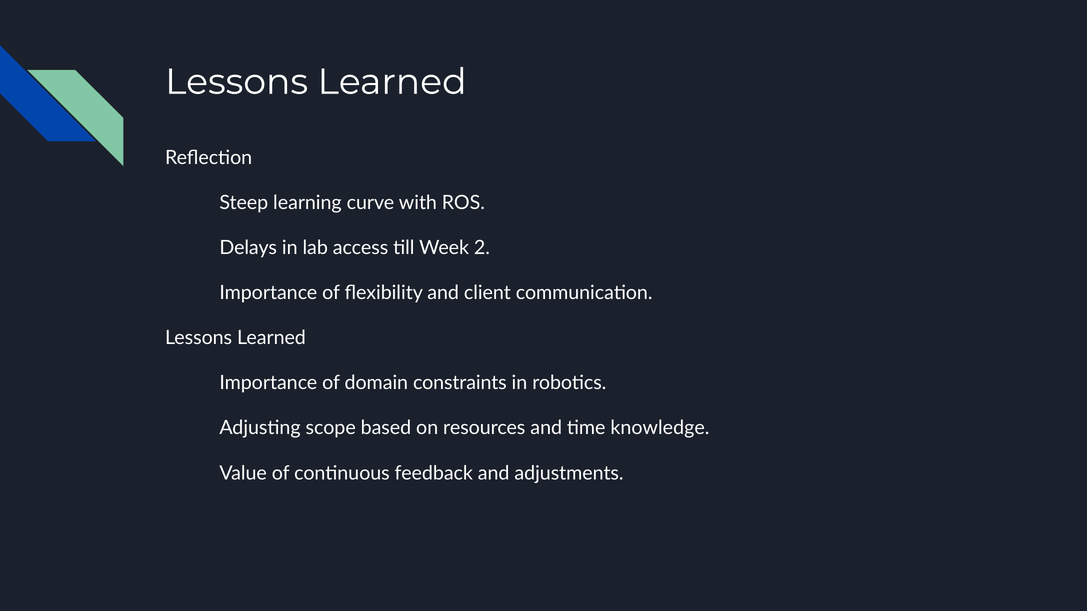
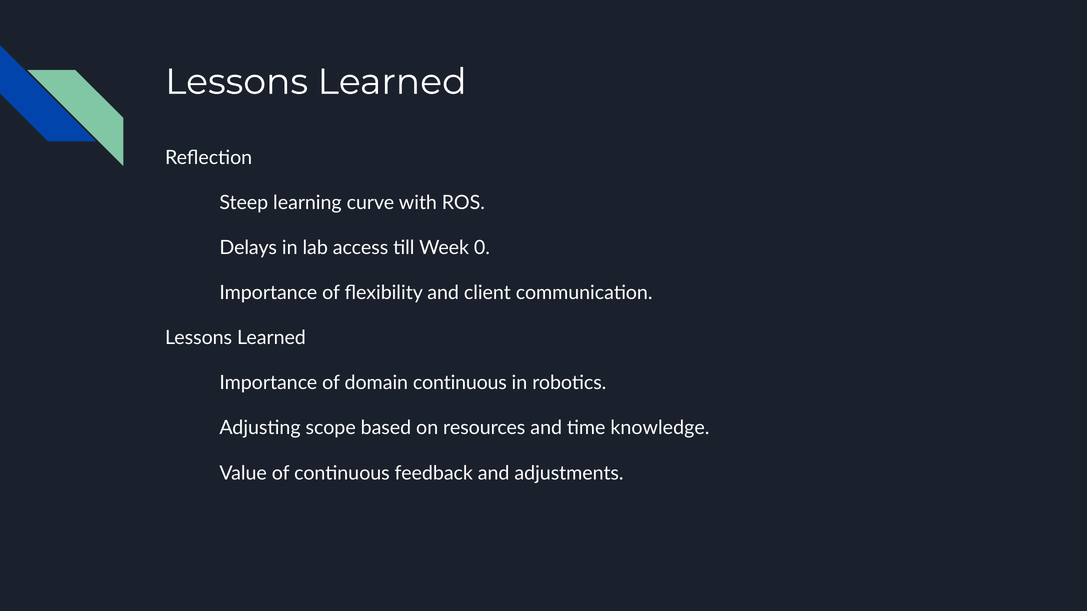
2: 2 -> 0
domain constraints: constraints -> continuous
